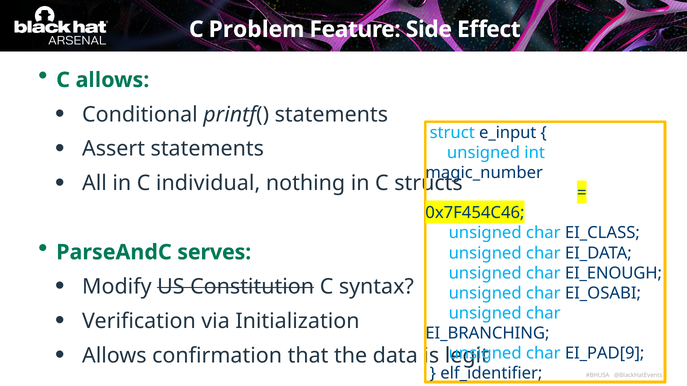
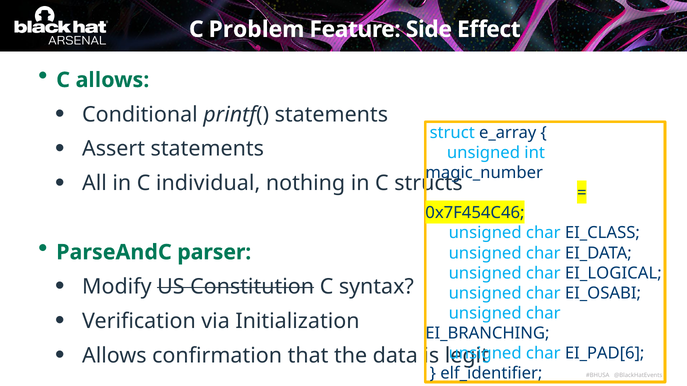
e_input: e_input -> e_array
serves: serves -> parser
EI_ENOUGH: EI_ENOUGH -> EI_LOGICAL
EI_PAD[9: EI_PAD[9 -> EI_PAD[6
